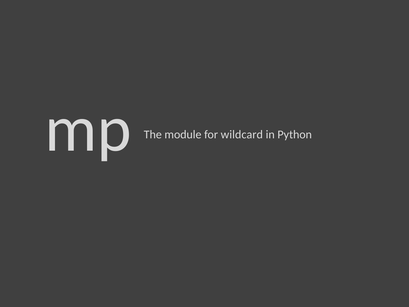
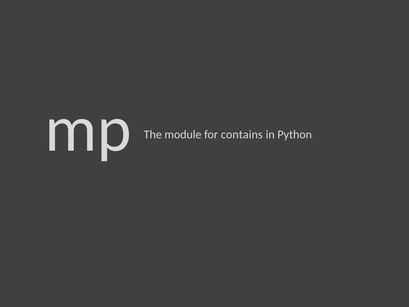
wildcard: wildcard -> contains
